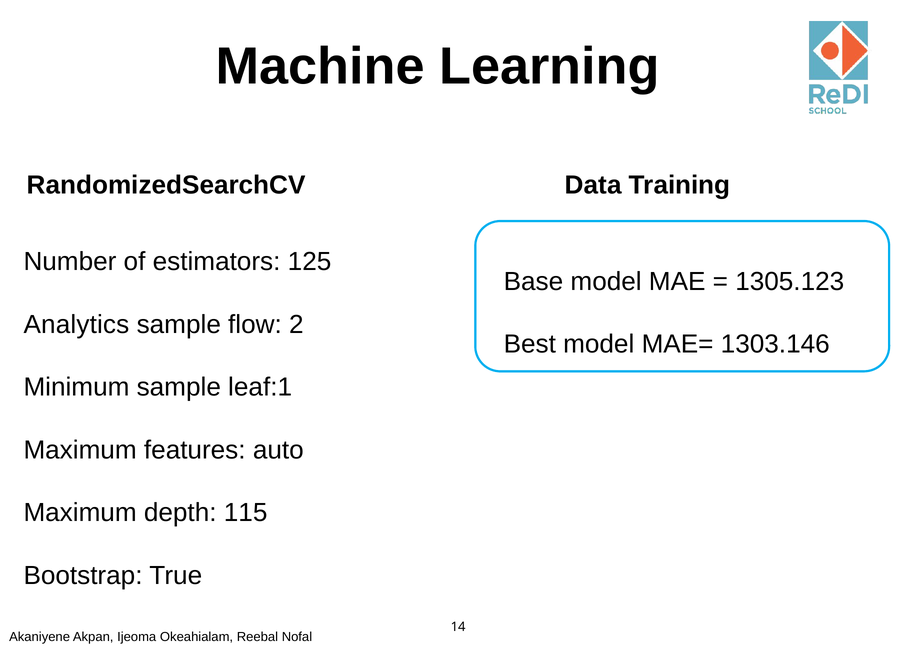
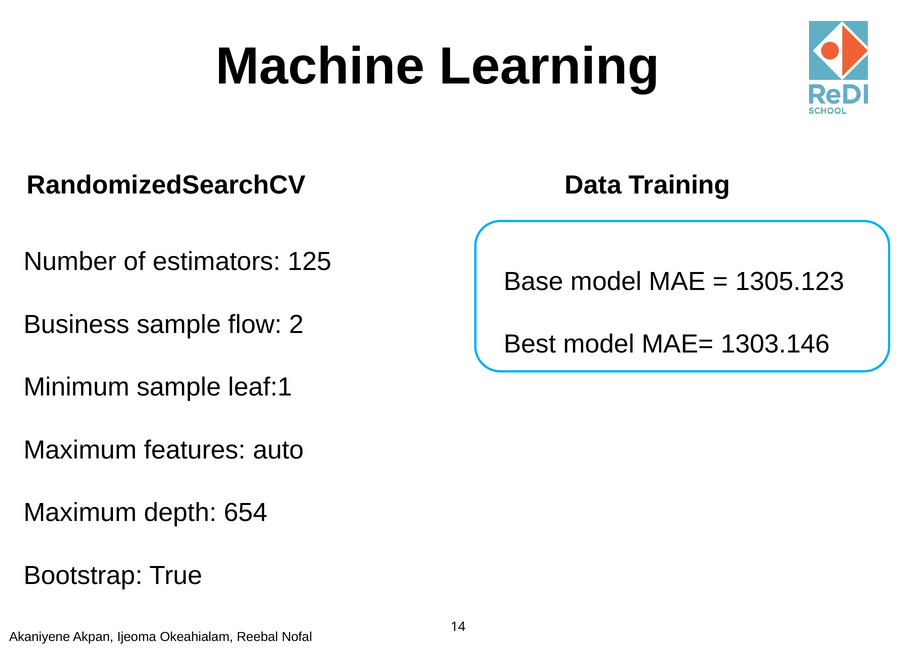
Analytics: Analytics -> Business
115: 115 -> 654
